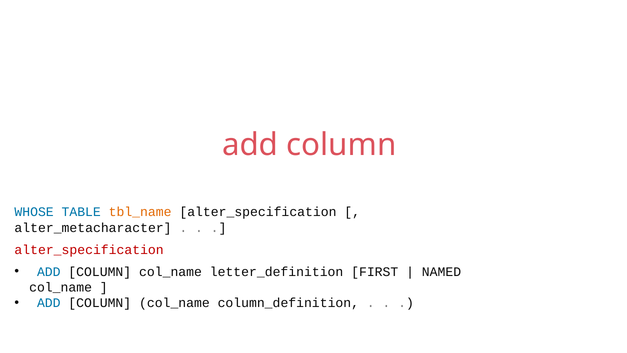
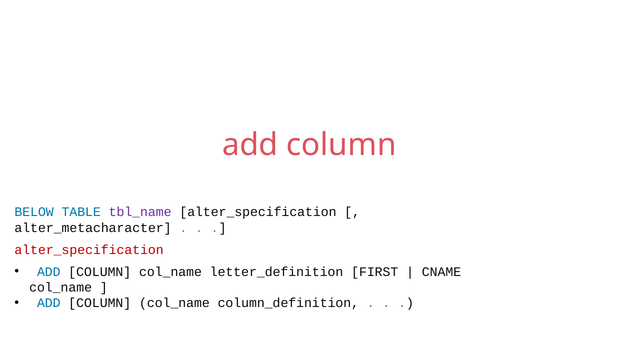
WHOSE: WHOSE -> BELOW
tbl_name colour: orange -> purple
NAMED: NAMED -> CNAME
